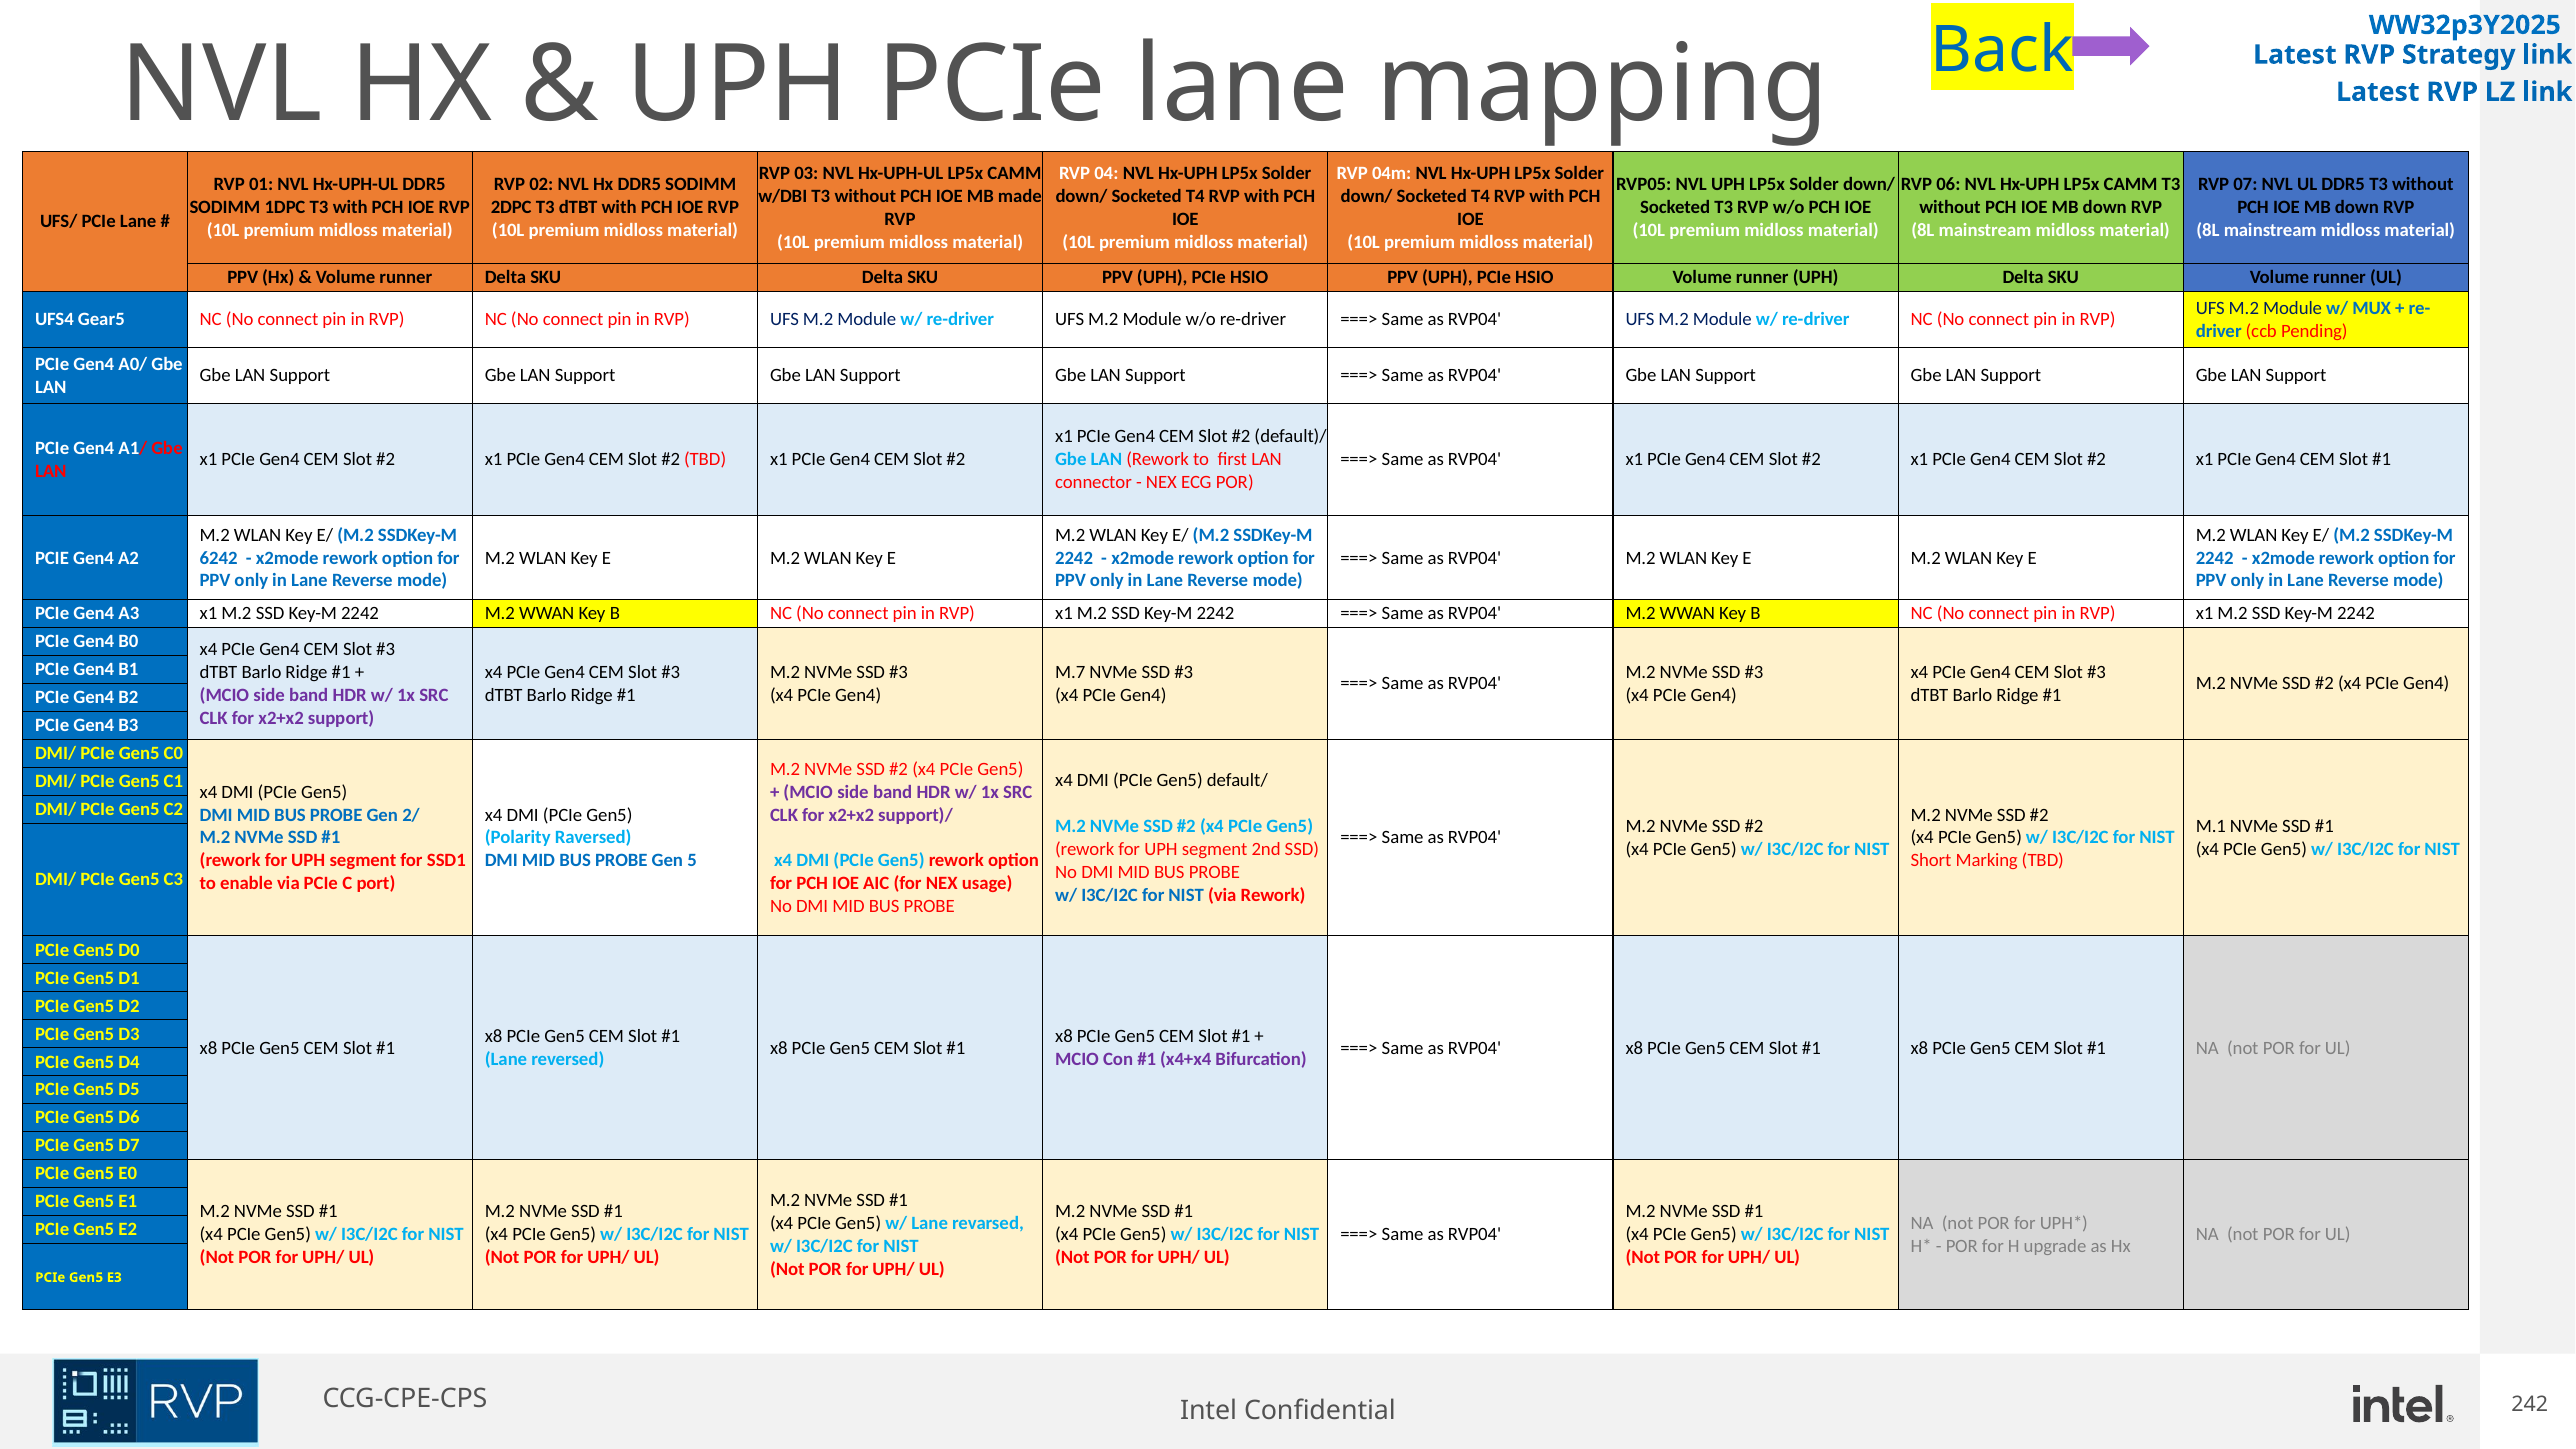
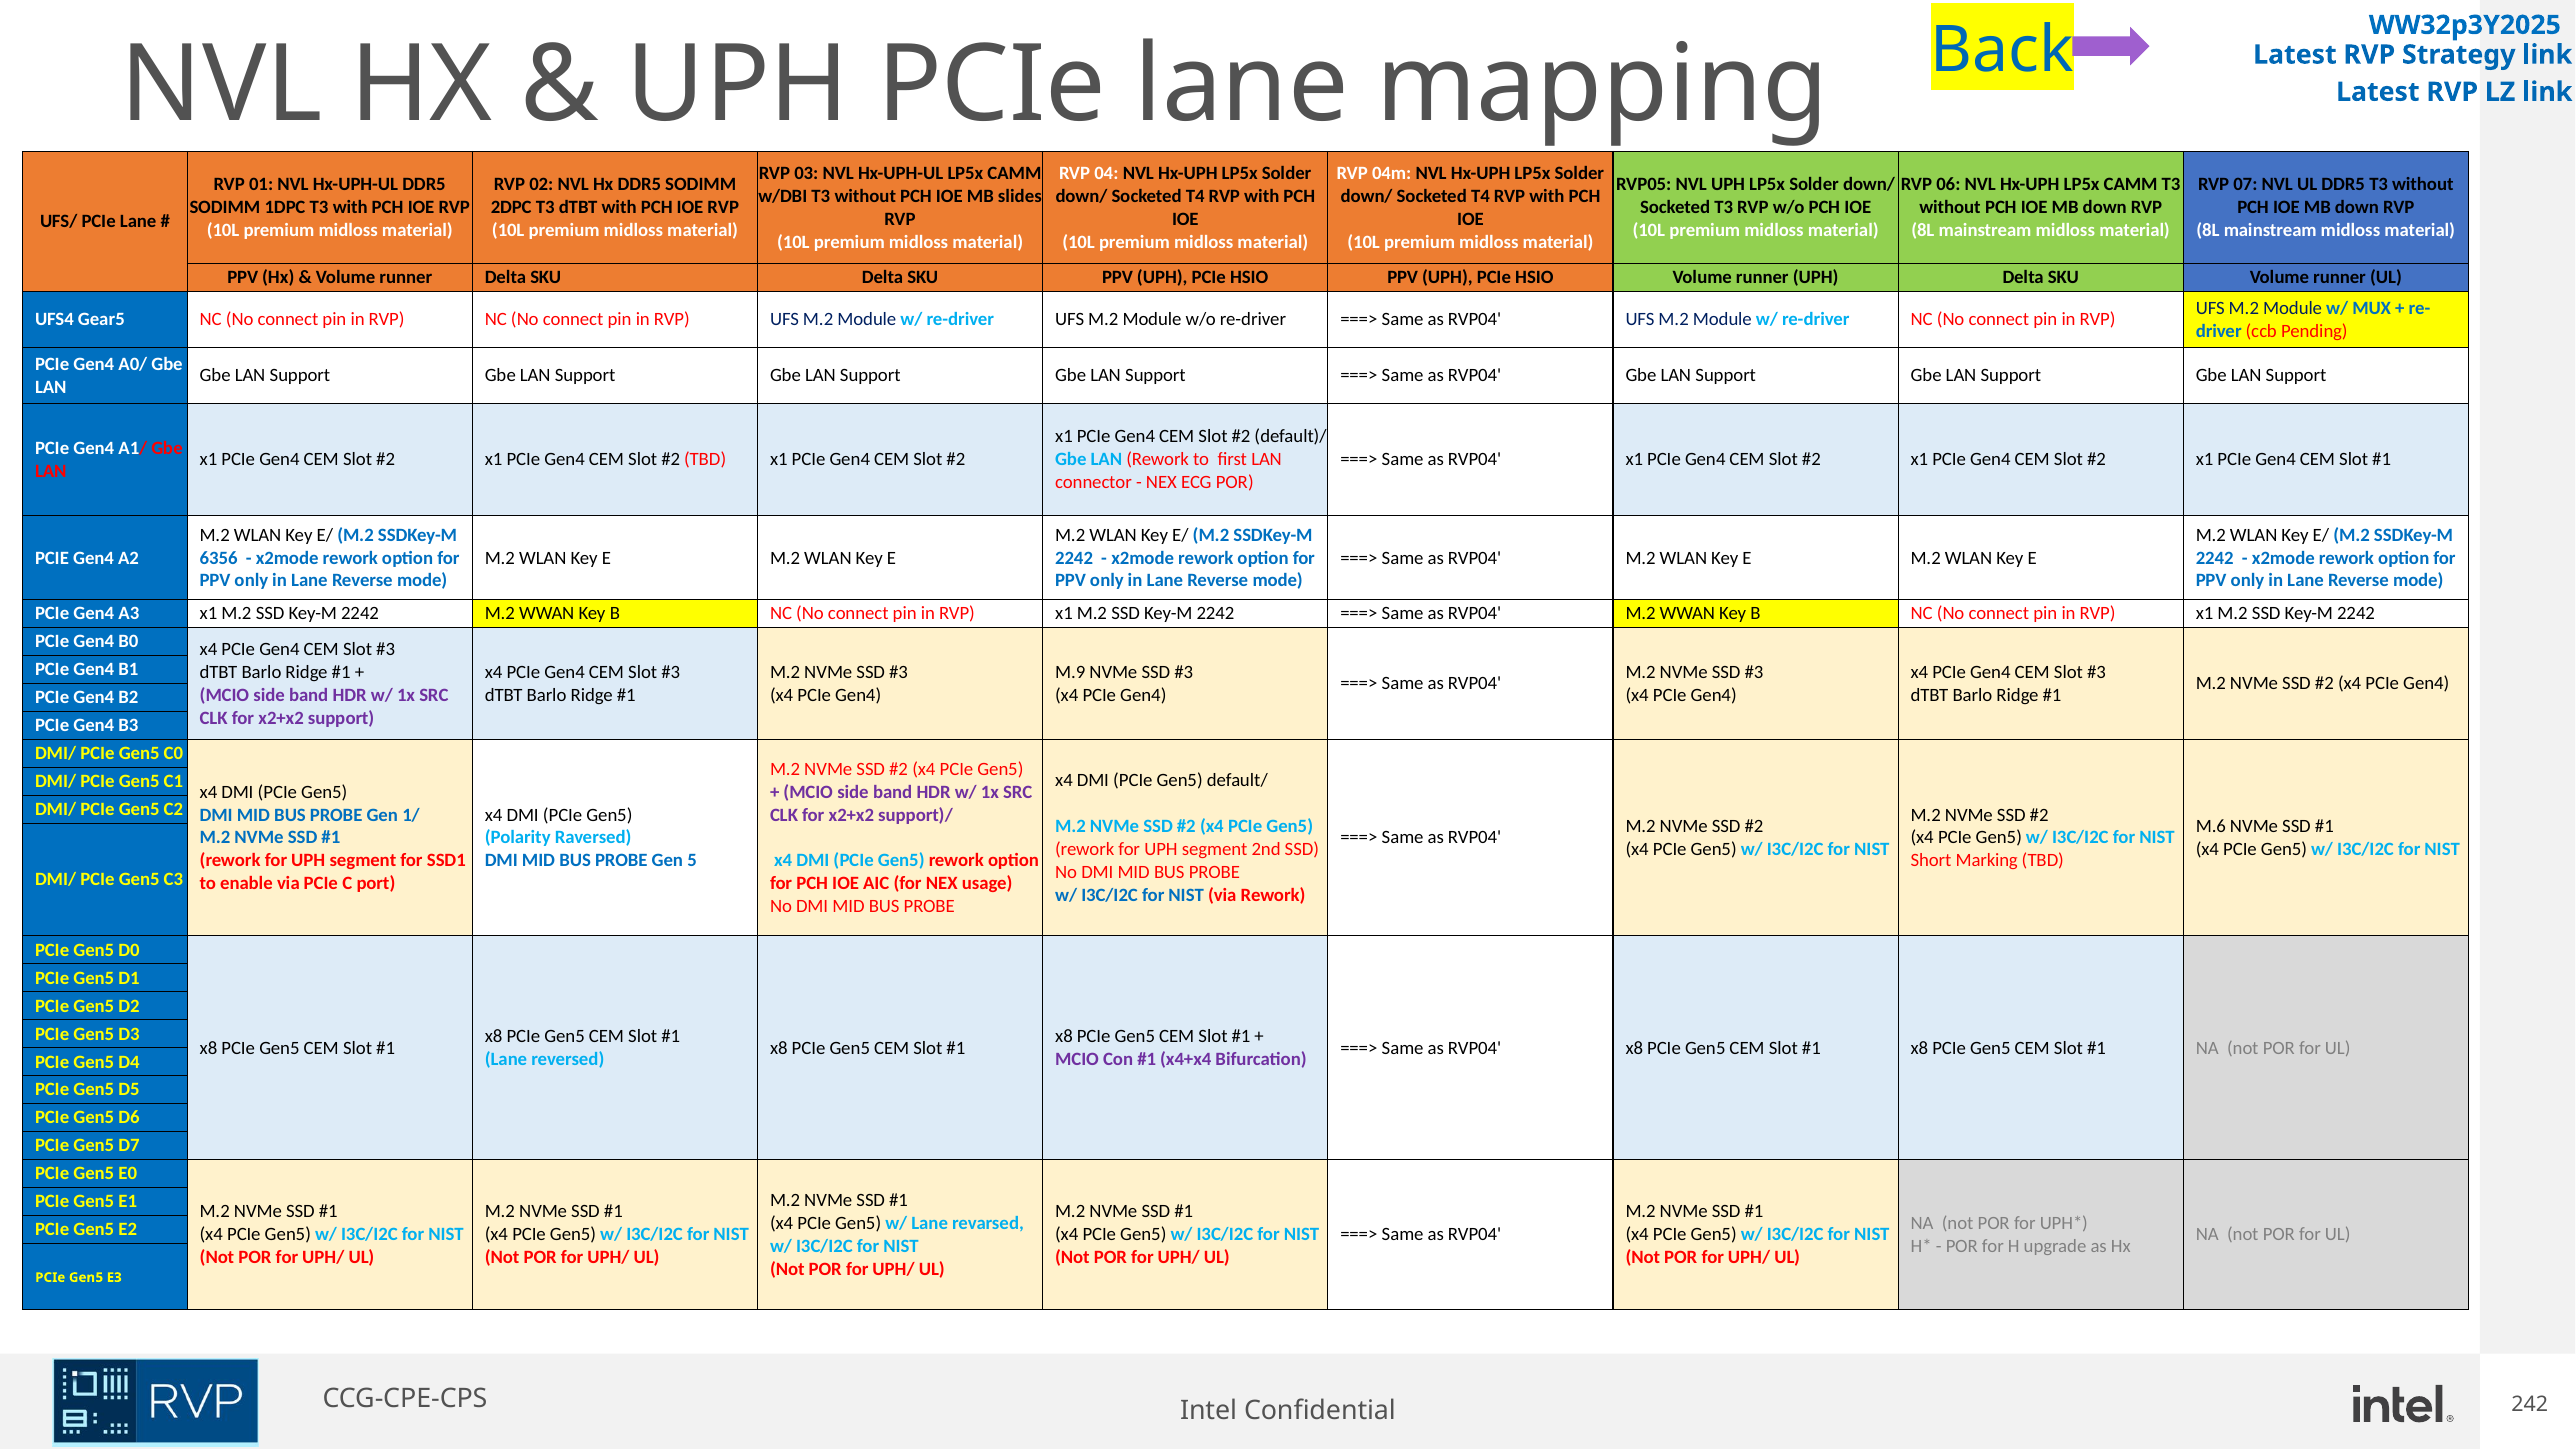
made: made -> slides
6242: 6242 -> 6356
M.7: M.7 -> M.9
2/: 2/ -> 1/
M.1: M.1 -> M.6
